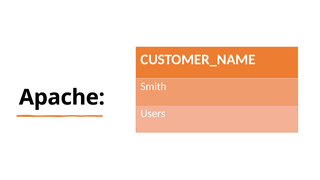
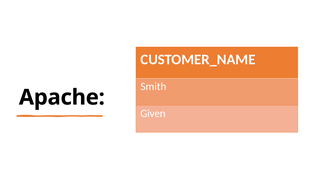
Users: Users -> Given
